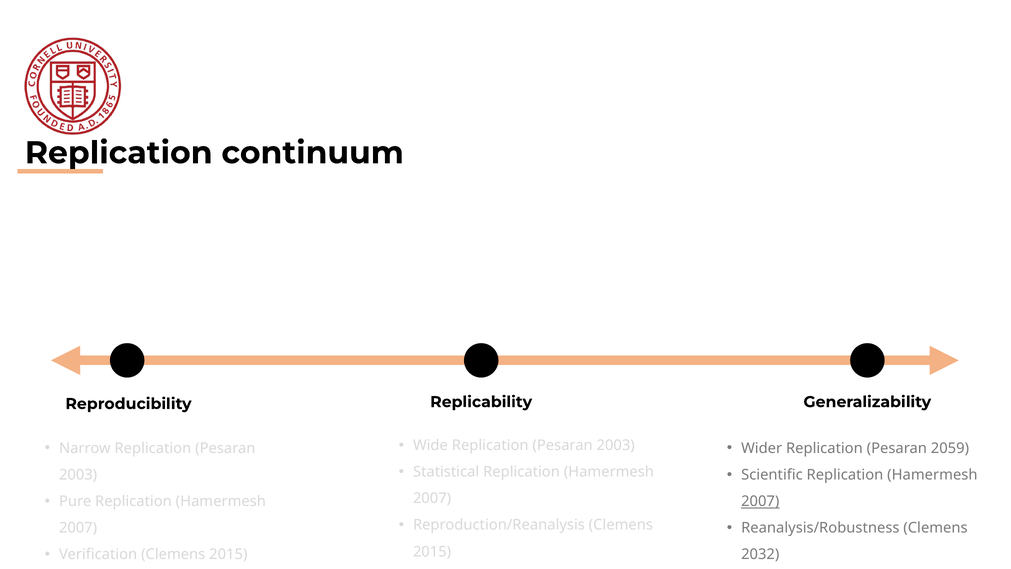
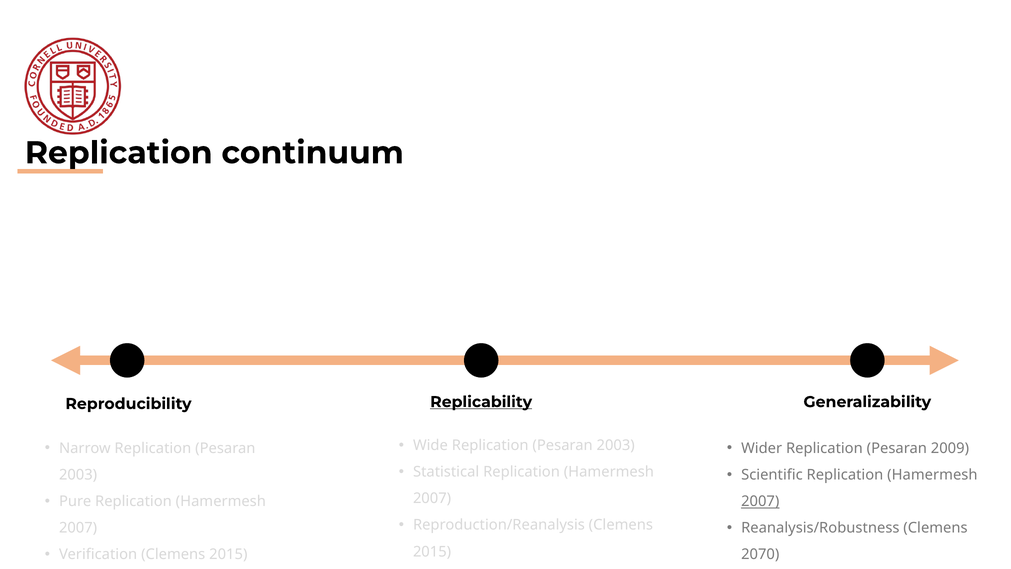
Replicability underline: none -> present
2059: 2059 -> 2009
2032: 2032 -> 2070
